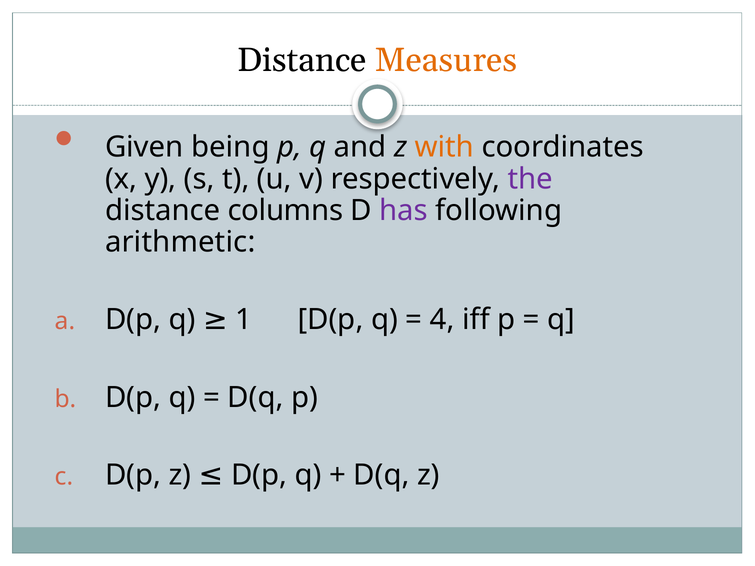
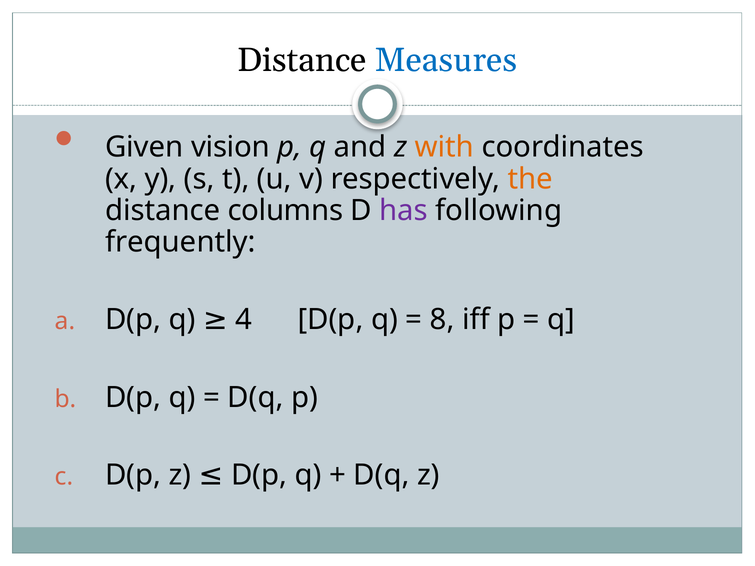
Measures colour: orange -> blue
being: being -> vision
the colour: purple -> orange
arithmetic: arithmetic -> frequently
1: 1 -> 4
4: 4 -> 8
